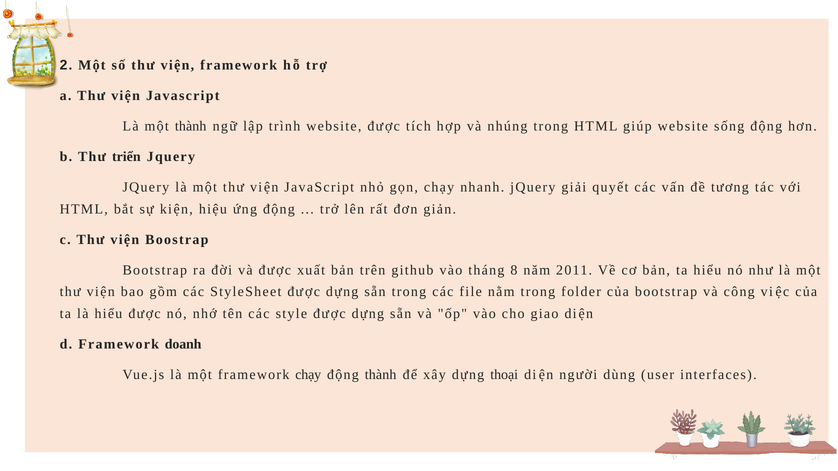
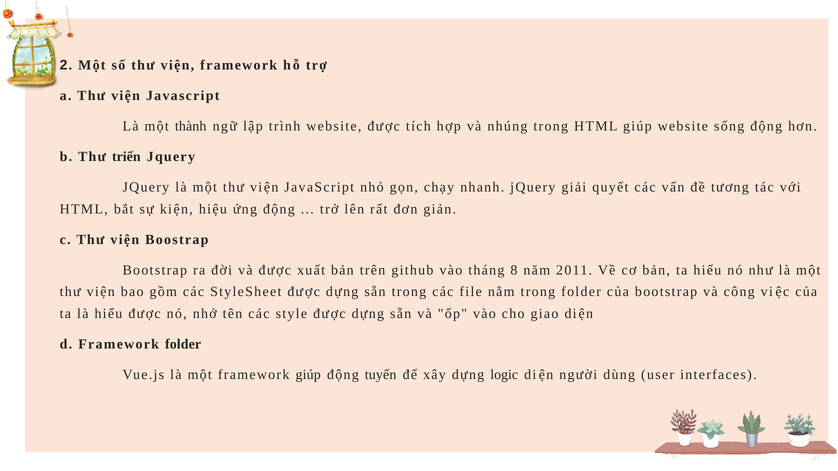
Framework doanh: doanh -> folder
framework chạy: chạy -> giúp
động thành: thành -> tuyến
thoại: thoại -> logic
